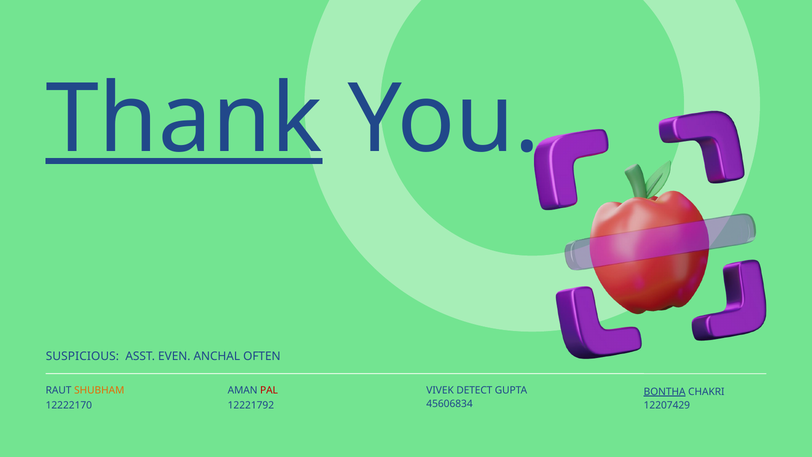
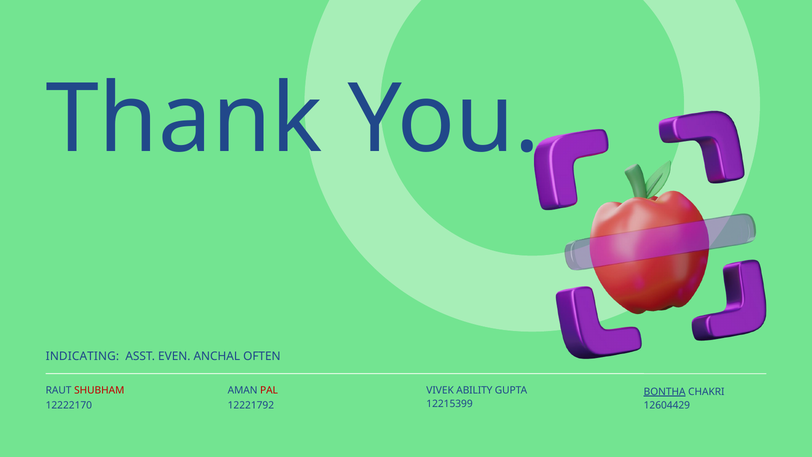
Thank underline: present -> none
SUSPICIOUS: SUSPICIOUS -> INDICATING
SHUBHAM colour: orange -> red
DETECT: DETECT -> ABILITY
45606834: 45606834 -> 12215399
12207429: 12207429 -> 12604429
